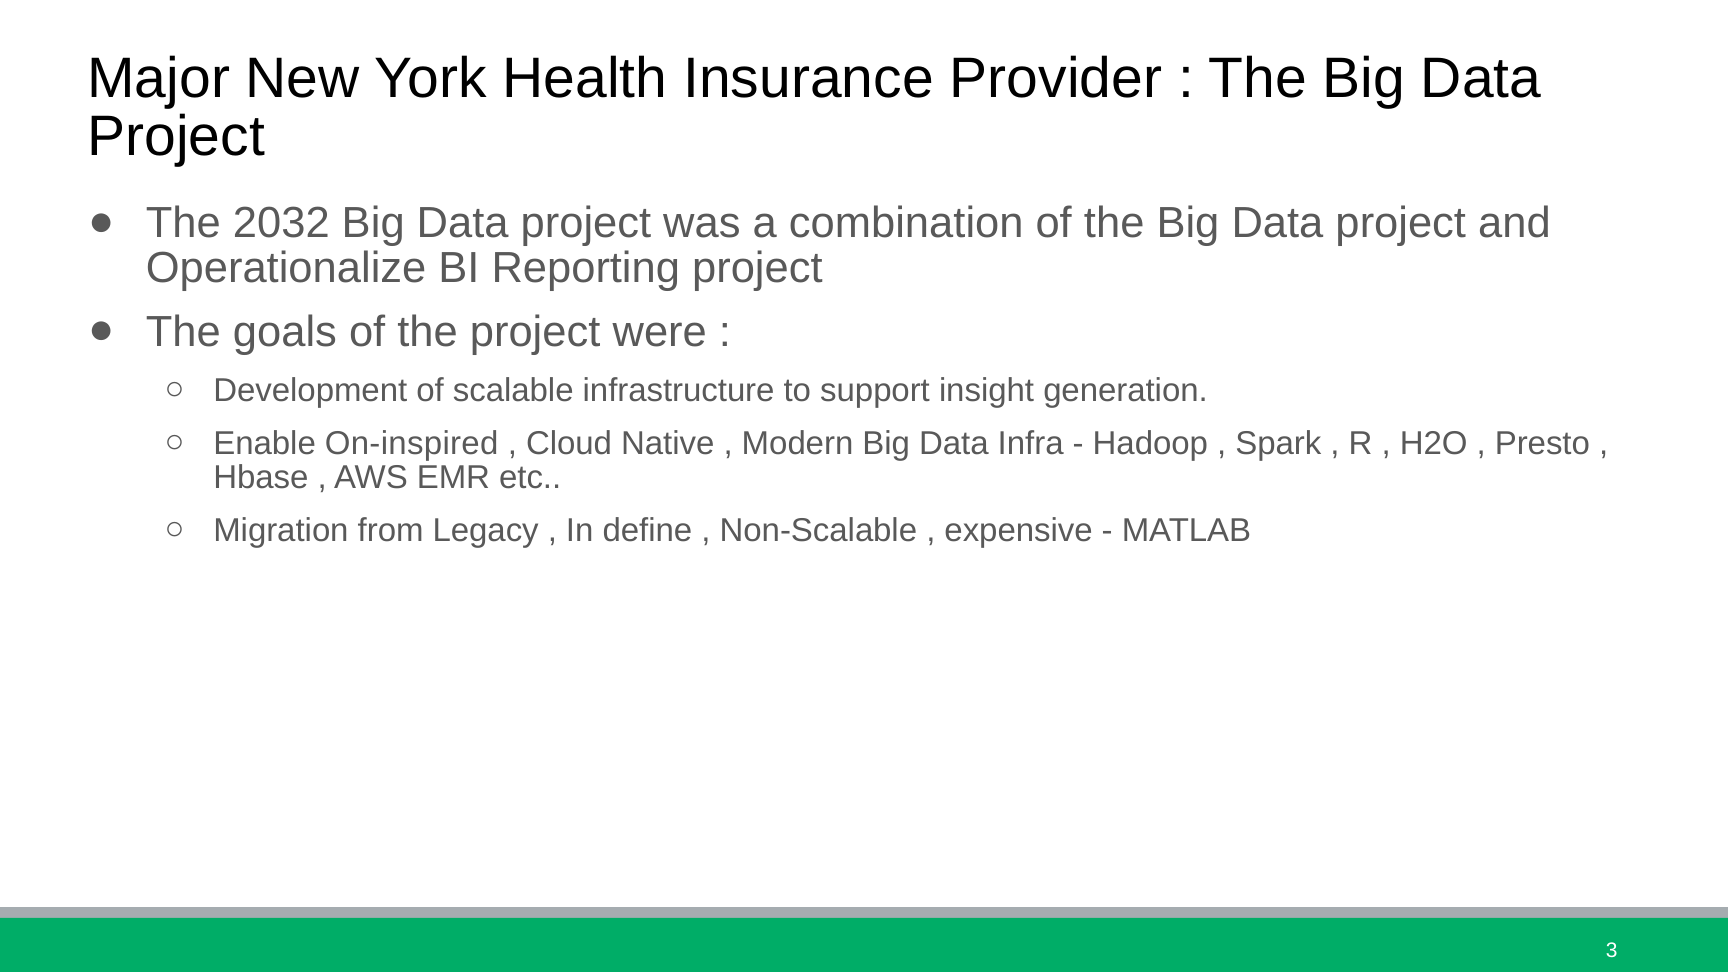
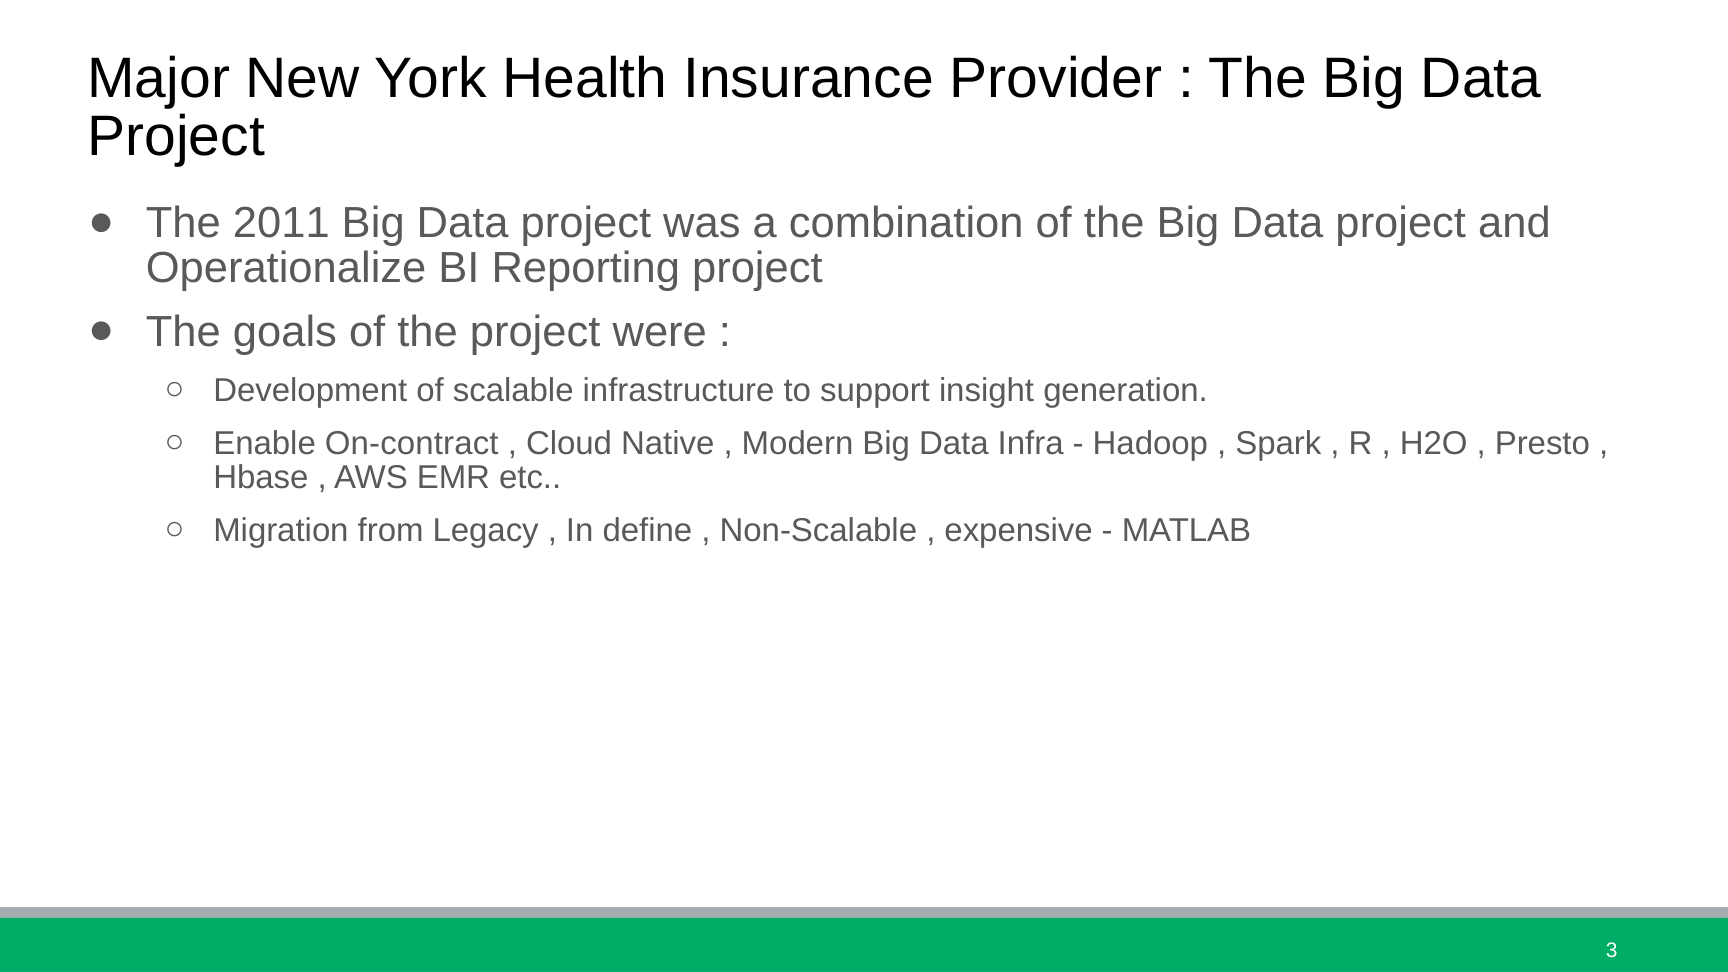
2032: 2032 -> 2011
On-inspired: On-inspired -> On-contract
